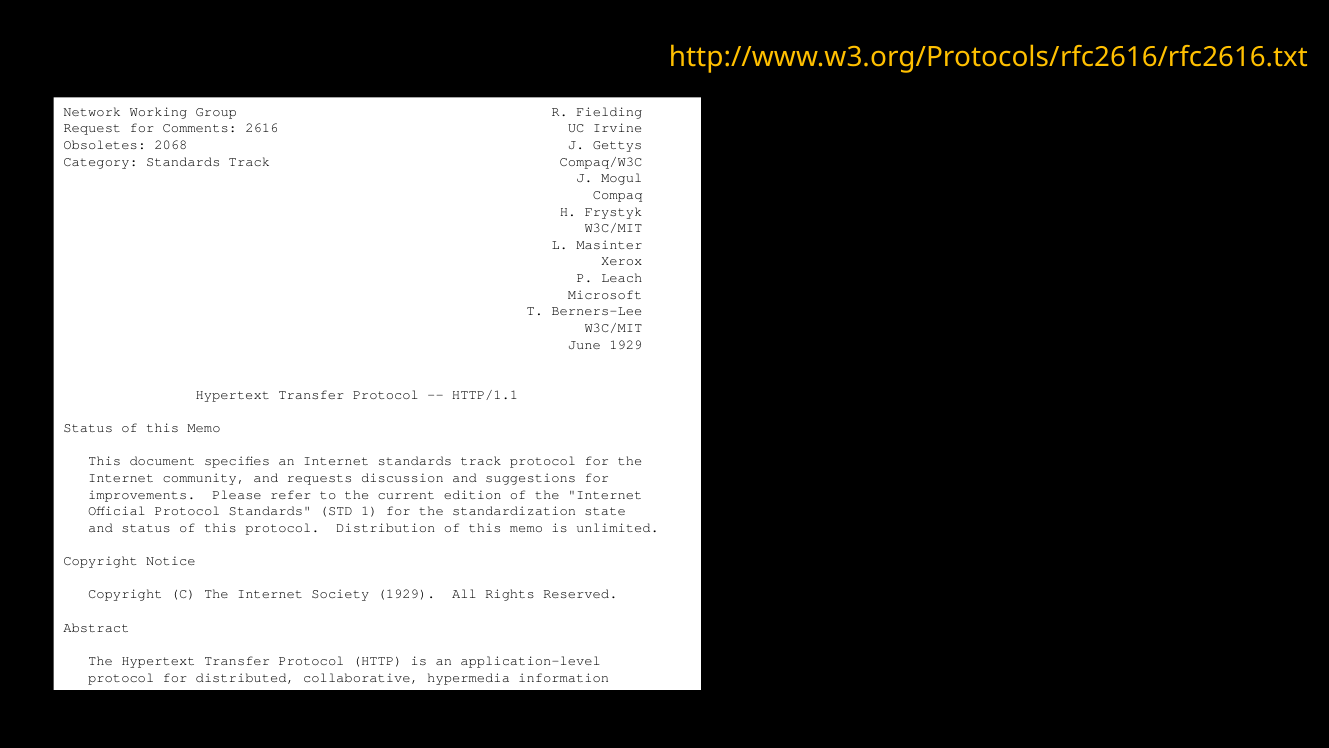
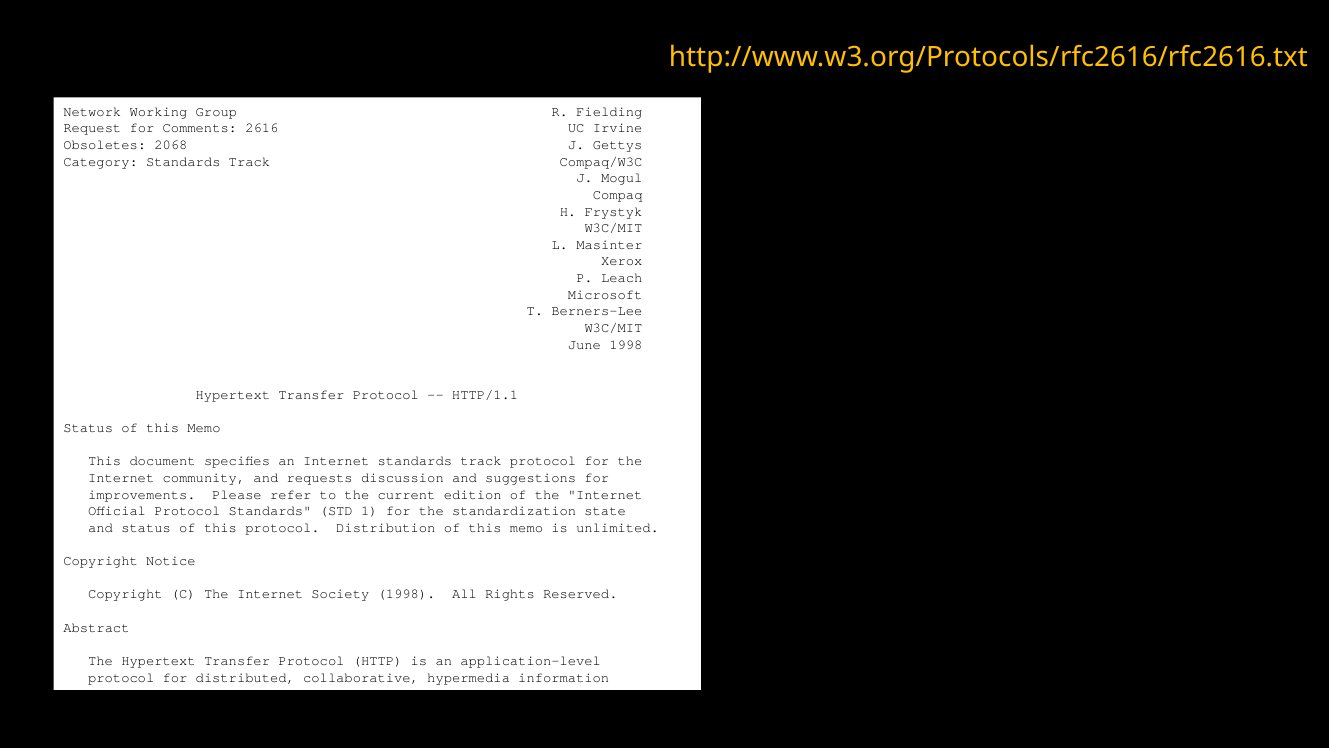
June 1929: 1929 -> 1998
Society 1929: 1929 -> 1998
